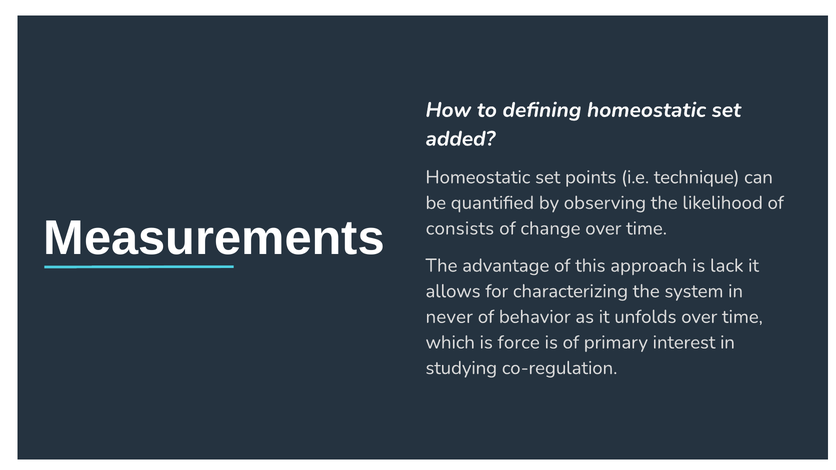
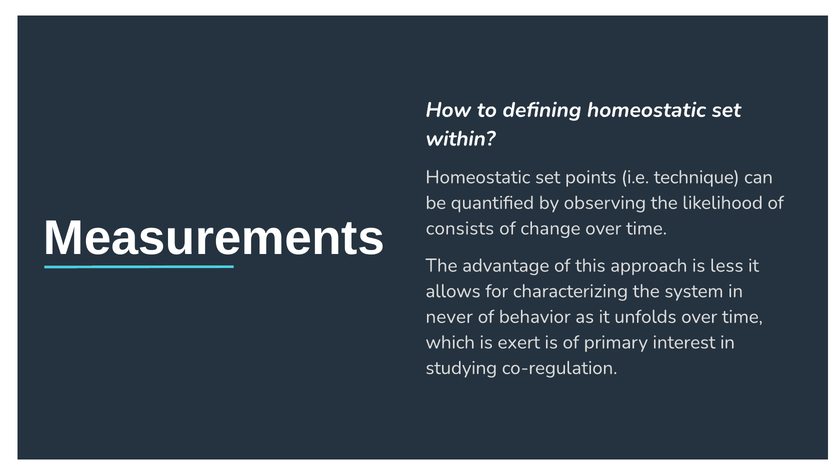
added: added -> within
lack: lack -> less
force: force -> exert
